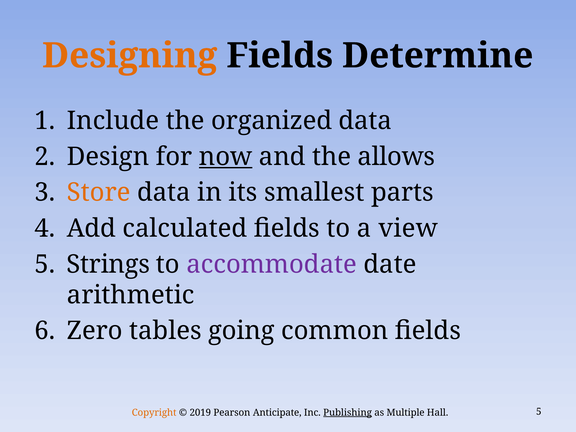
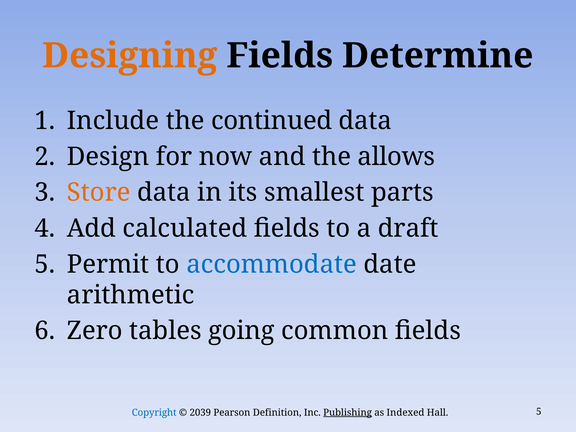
organized: organized -> continued
now underline: present -> none
view: view -> draft
Strings: Strings -> Permit
accommodate colour: purple -> blue
Copyright colour: orange -> blue
2019: 2019 -> 2039
Anticipate: Anticipate -> Definition
Multiple: Multiple -> Indexed
